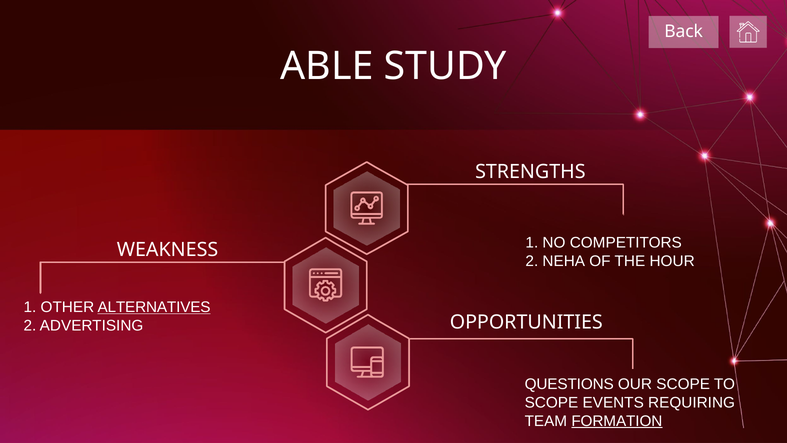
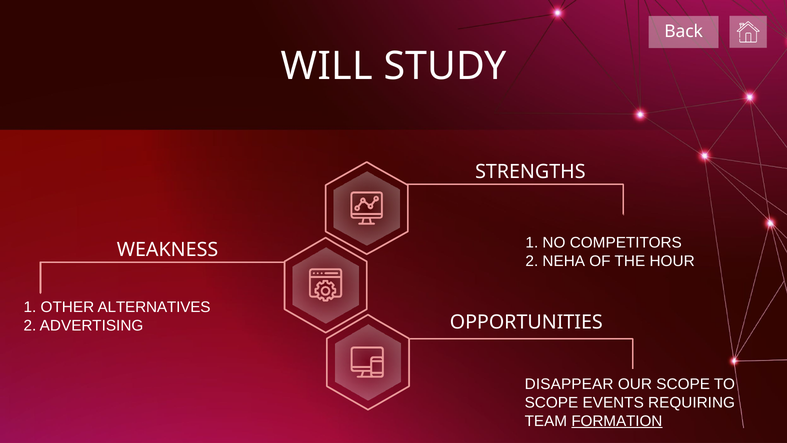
ABLE: ABLE -> WILL
ALTERNATIVES underline: present -> none
QUESTIONS: QUESTIONS -> DISAPPEAR
